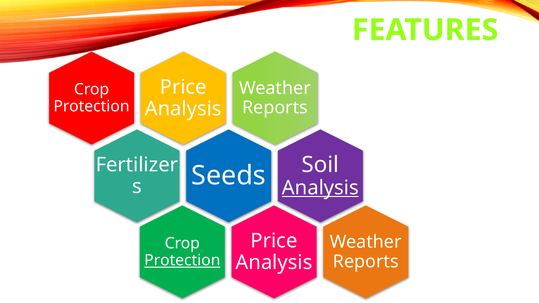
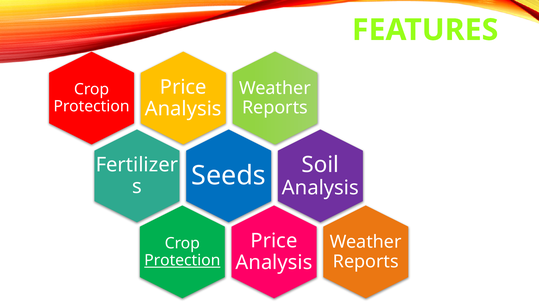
Analysis at (320, 188) underline: present -> none
